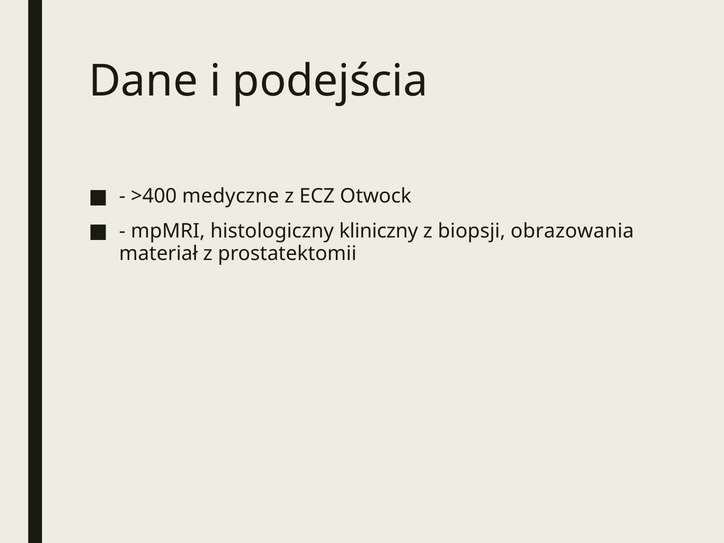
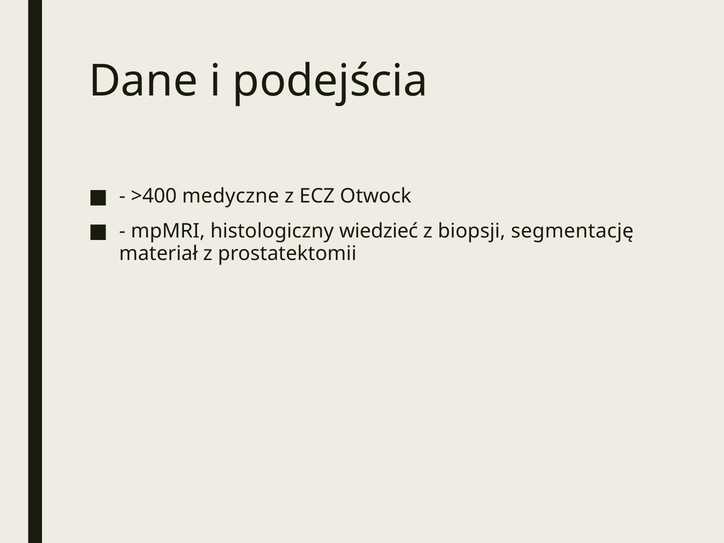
kliniczny: kliniczny -> wiedzieć
obrazowania: obrazowania -> segmentację
